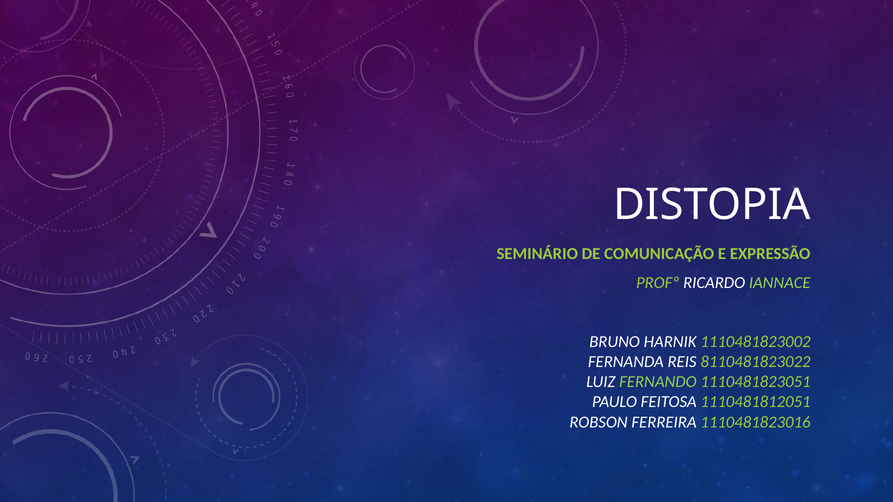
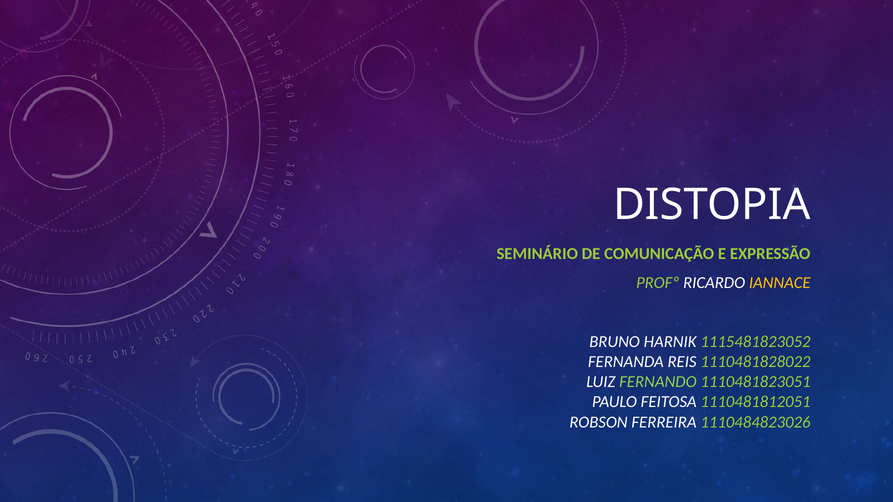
IANNACE colour: light green -> yellow
1110481823002: 1110481823002 -> 1115481823052
8110481823022: 8110481823022 -> 1110481828022
1110481823016: 1110481823016 -> 1110484823026
